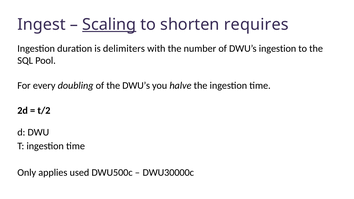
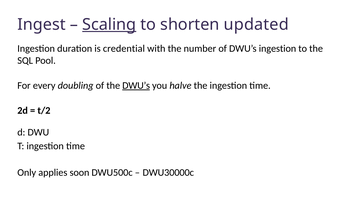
requires: requires -> updated
delimiters: delimiters -> credential
DWU’s at (136, 86) underline: none -> present
used: used -> soon
